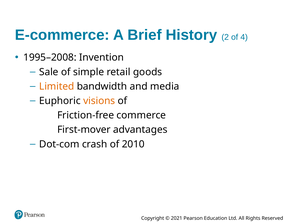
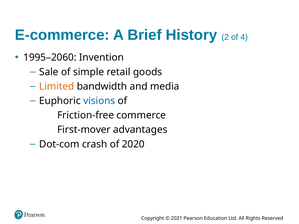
1995–2008: 1995–2008 -> 1995–2060
visions colour: orange -> blue
2010: 2010 -> 2020
